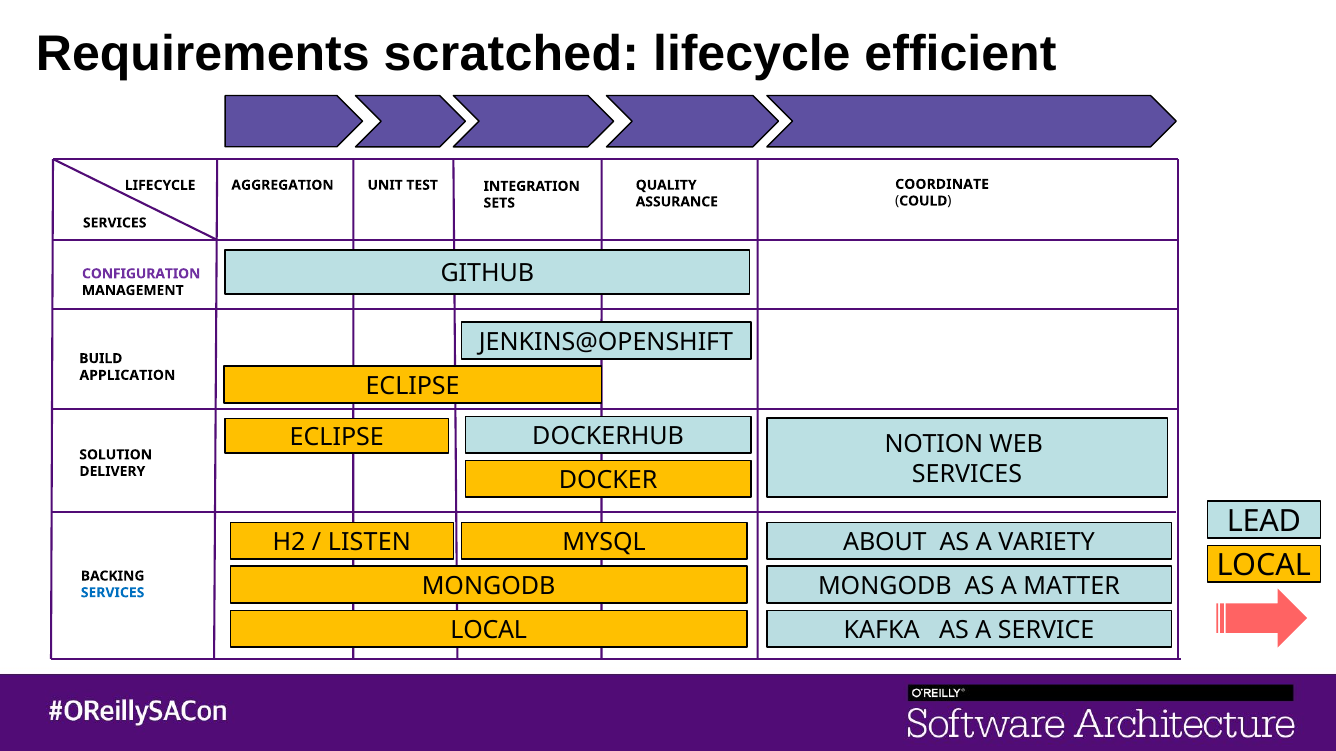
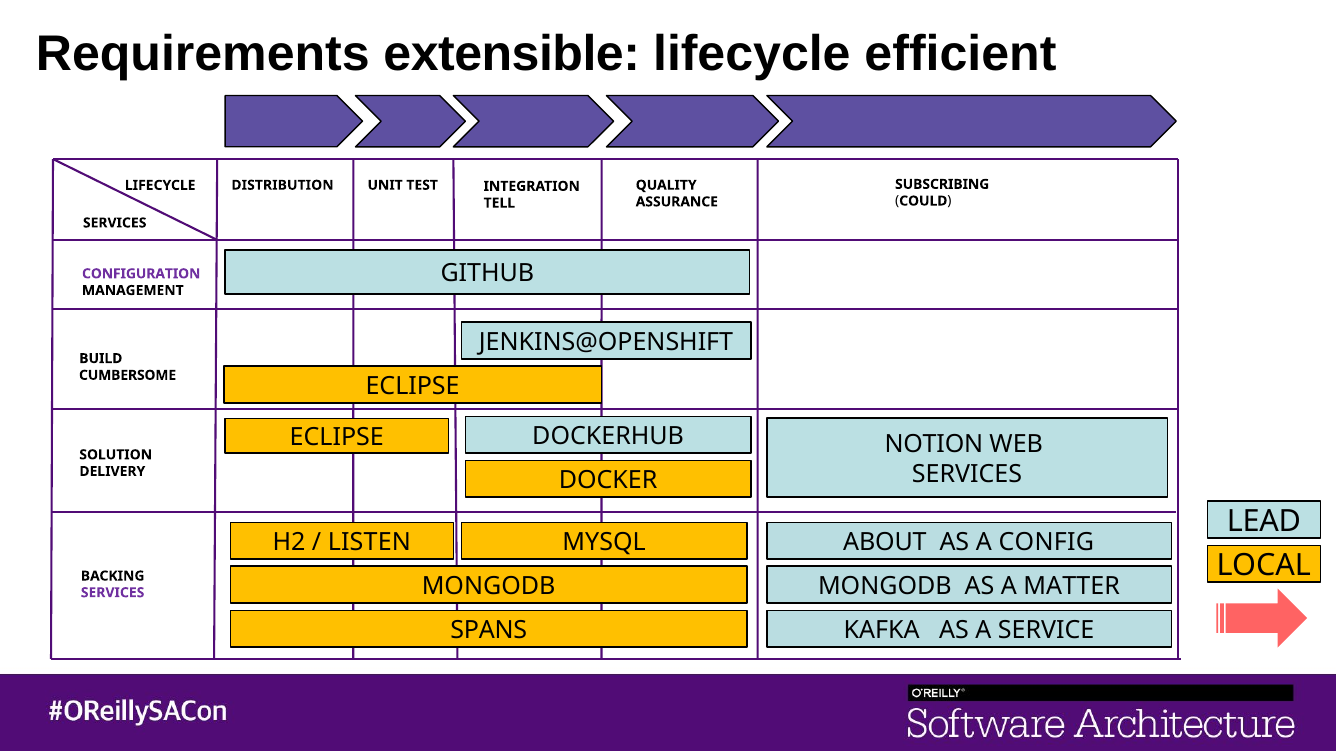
scratched: scratched -> extensible
COORDINATE: COORDINATE -> SUBSCRIBING
AGGREGATION: AGGREGATION -> DISTRIBUTION
SETS: SETS -> TELL
APPLICATION: APPLICATION -> CUMBERSOME
VARIETY: VARIETY -> CONFIG
SERVICES at (113, 593) colour: blue -> purple
LOCAL at (489, 631): LOCAL -> SPANS
